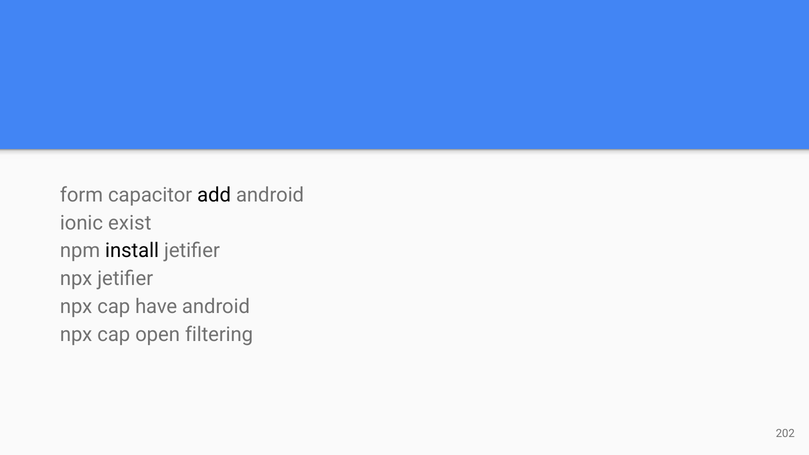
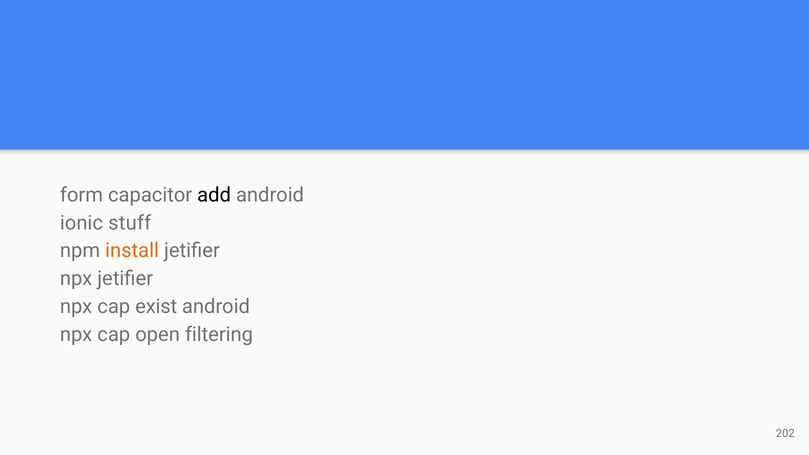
exist: exist -> stuff
install colour: black -> orange
have: have -> exist
